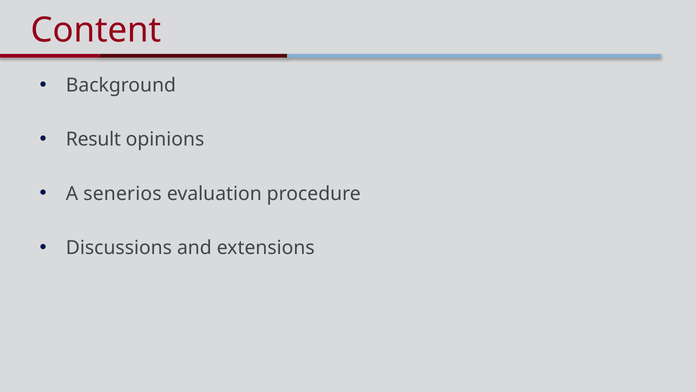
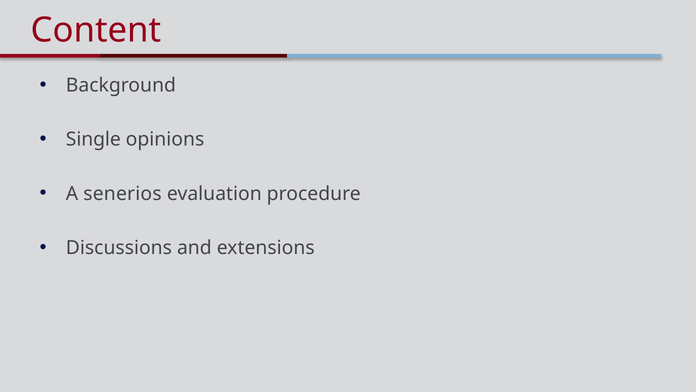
Result: Result -> Single
